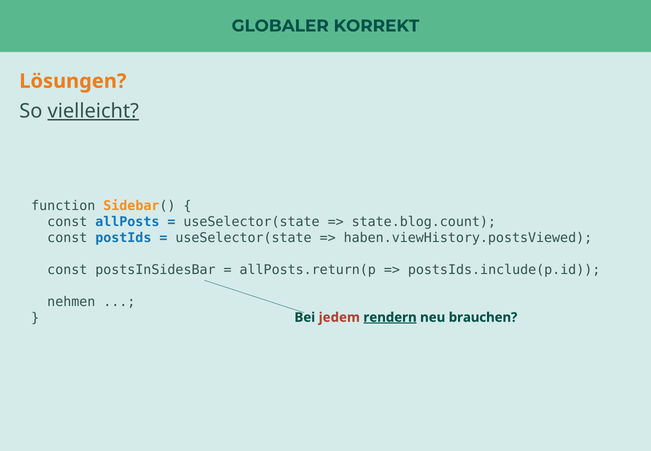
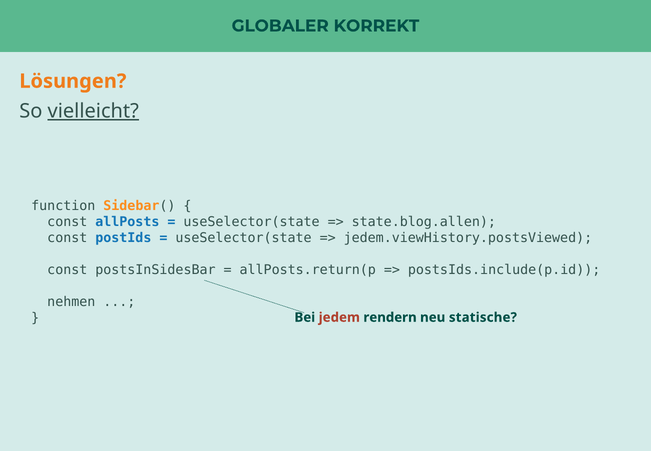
state.blog.count: state.blog.count -> state.blog.allen
haben.viewHistory.postsViewed: haben.viewHistory.postsViewed -> jedem.viewHistory.postsViewed
rendern underline: present -> none
brauchen: brauchen -> statische
